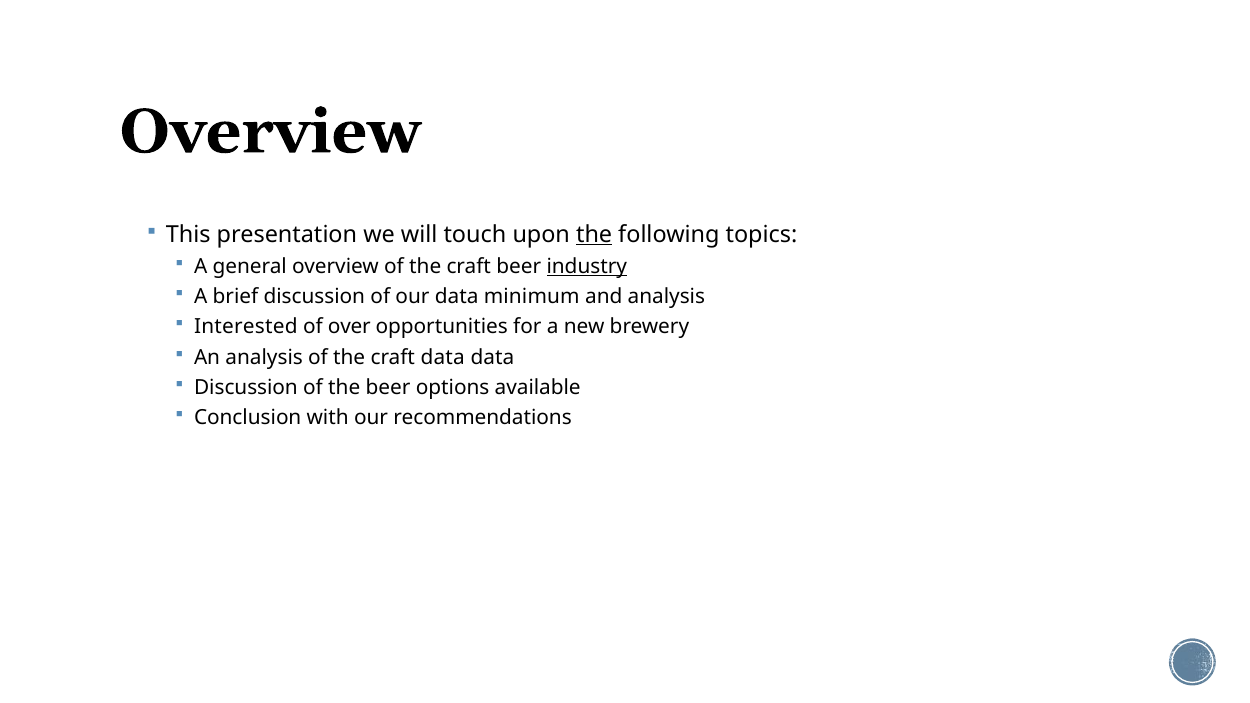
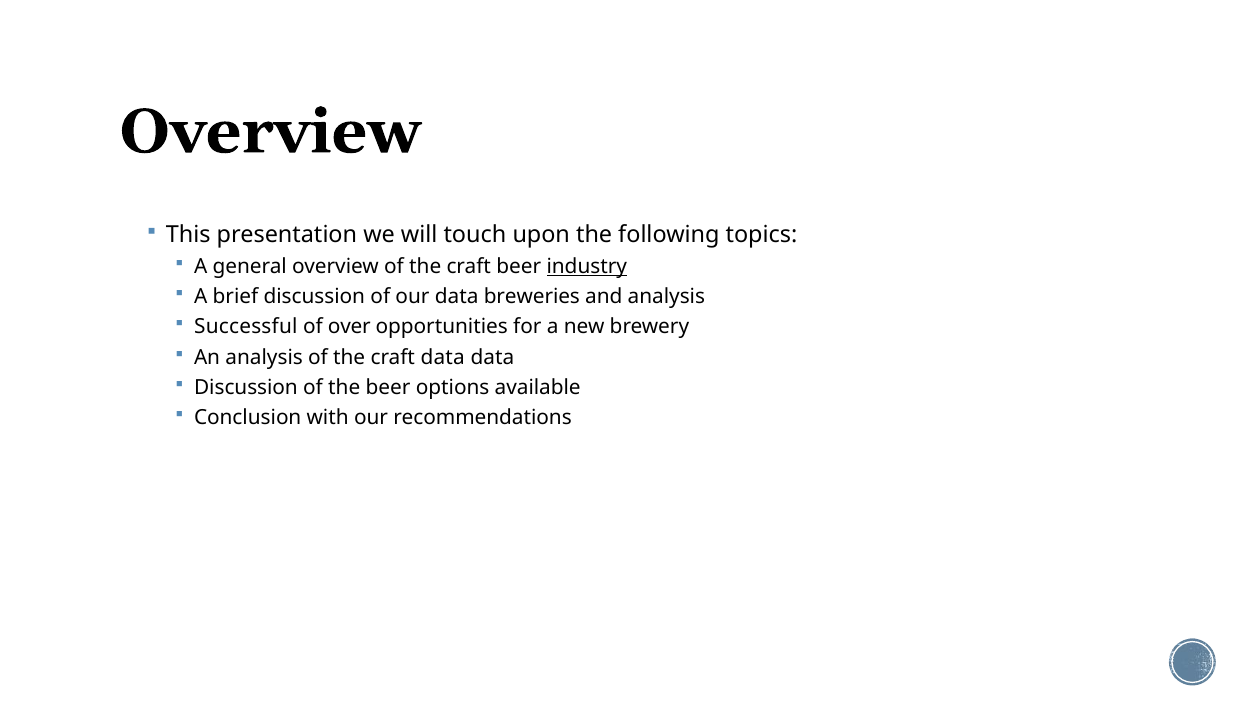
the at (594, 235) underline: present -> none
minimum: minimum -> breweries
Interested: Interested -> Successful
